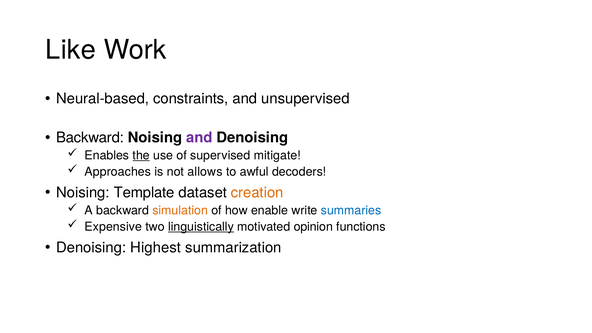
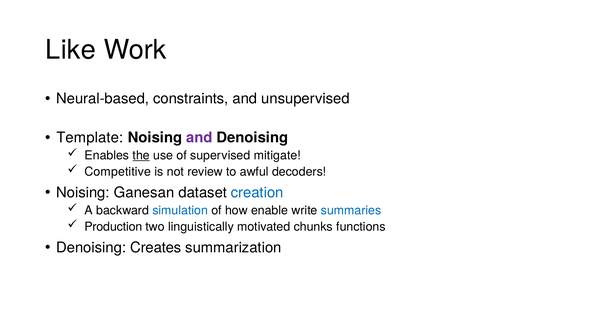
Backward at (90, 138): Backward -> Template
Approaches: Approaches -> Competitive
allows: allows -> review
Template: Template -> Ganesan
creation colour: orange -> blue
simulation colour: orange -> blue
Expensive: Expensive -> Production
linguistically underline: present -> none
opinion: opinion -> chunks
Highest: Highest -> Creates
